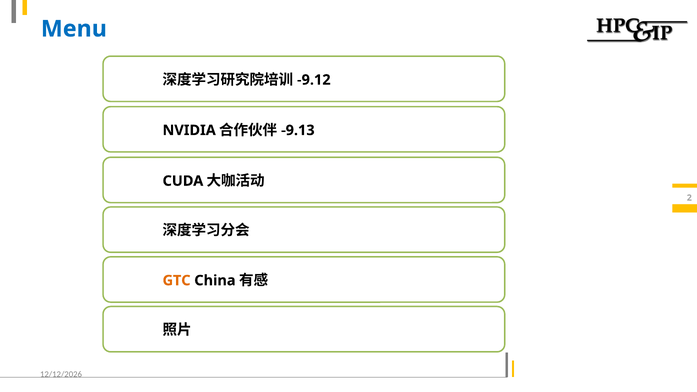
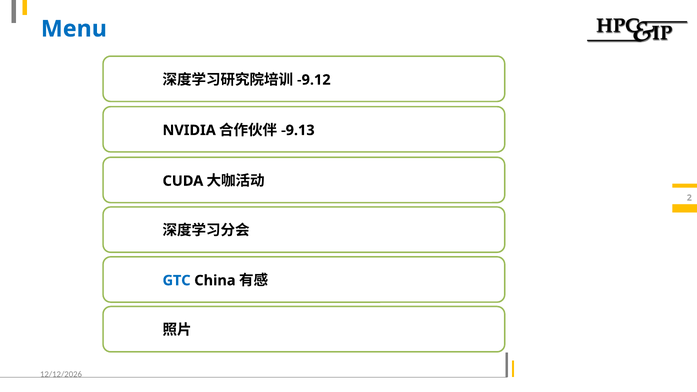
GTC colour: orange -> blue
